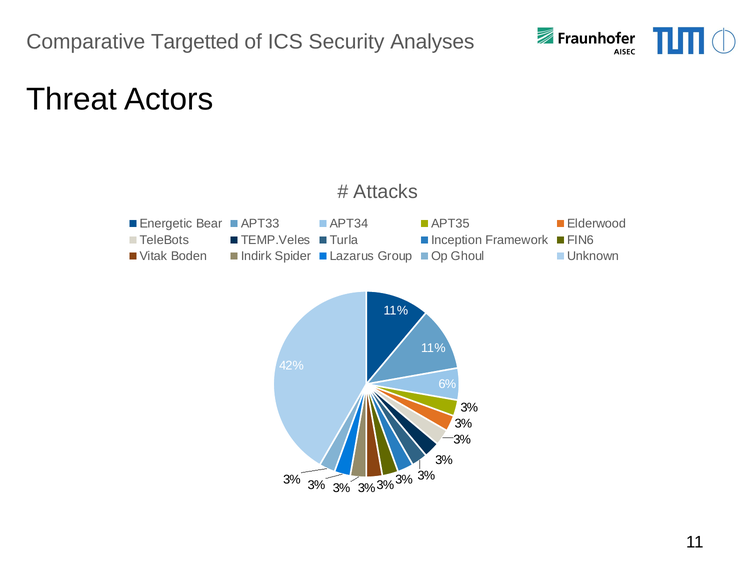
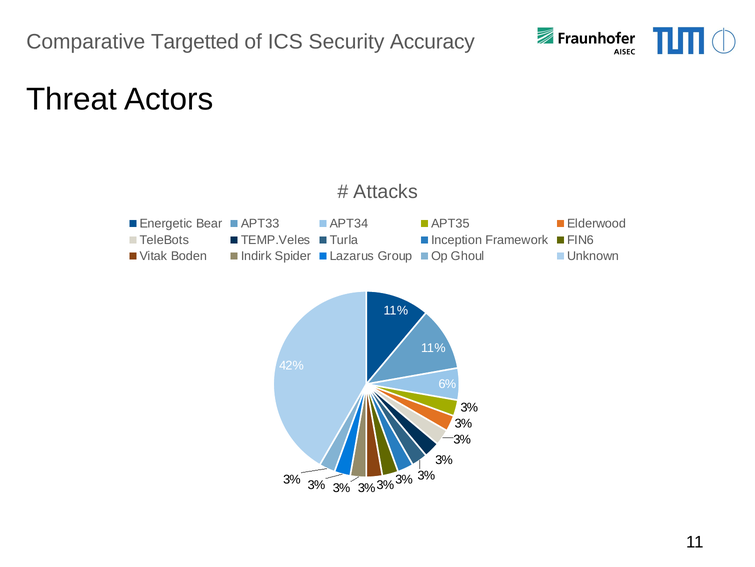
Analyses: Analyses -> Accuracy
